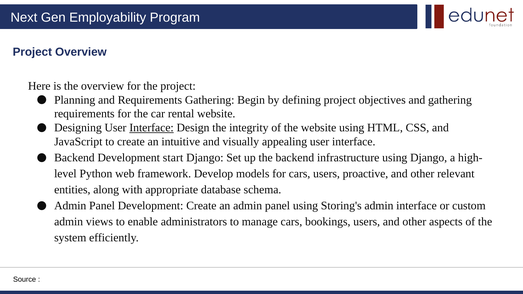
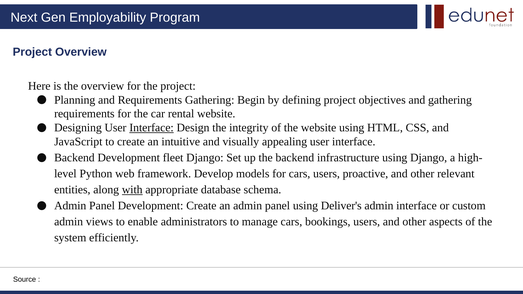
start: start -> fleet
with underline: none -> present
Storing's: Storing's -> Deliver's
